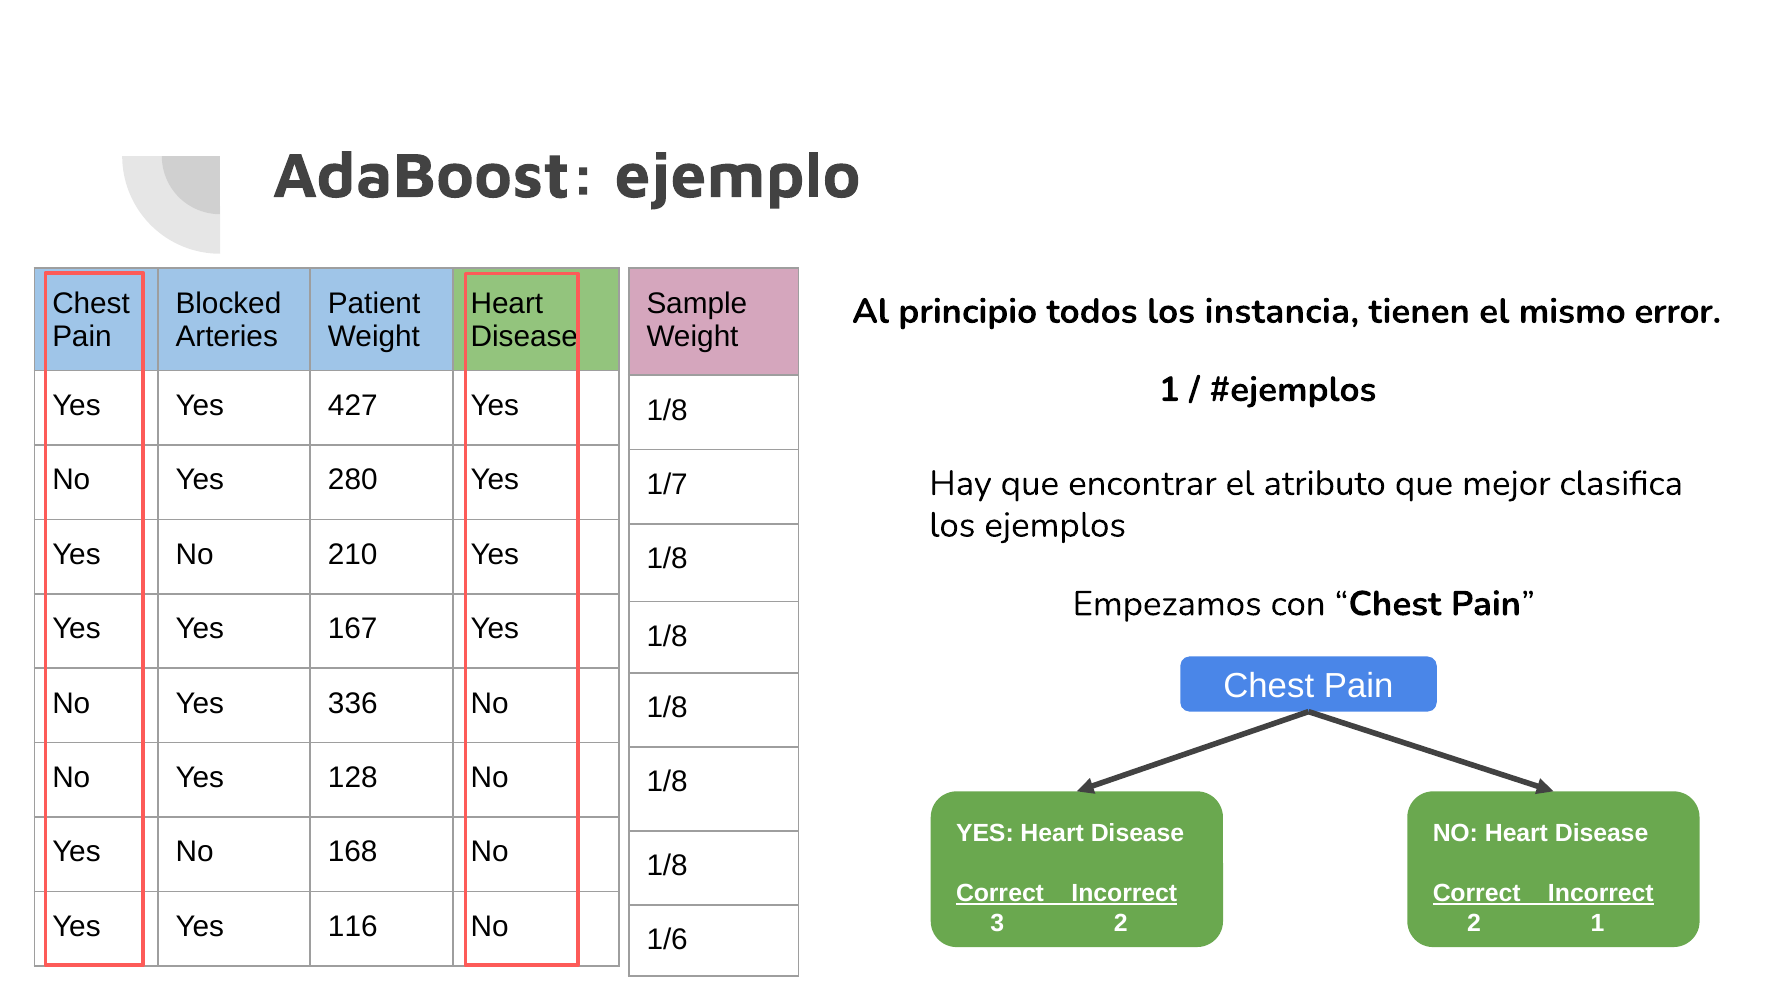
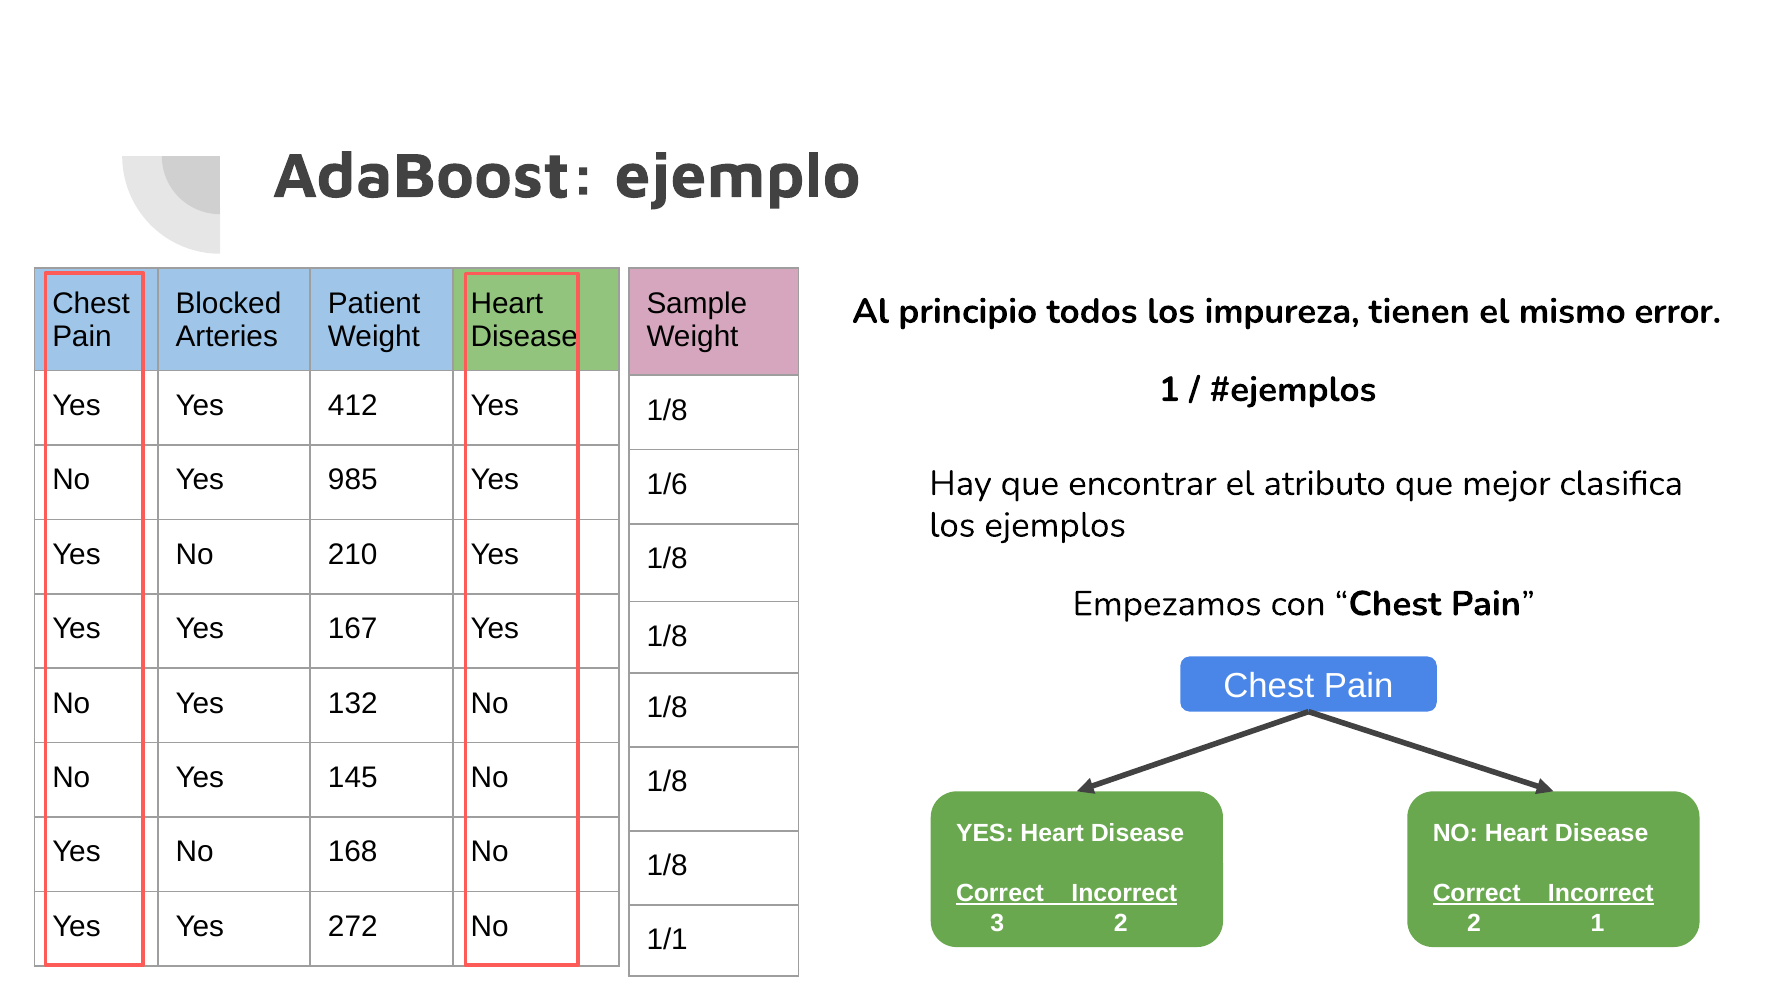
instancia: instancia -> impureza
427: 427 -> 412
280: 280 -> 985
1/7: 1/7 -> 1/6
336: 336 -> 132
128: 128 -> 145
116: 116 -> 272
1/6: 1/6 -> 1/1
